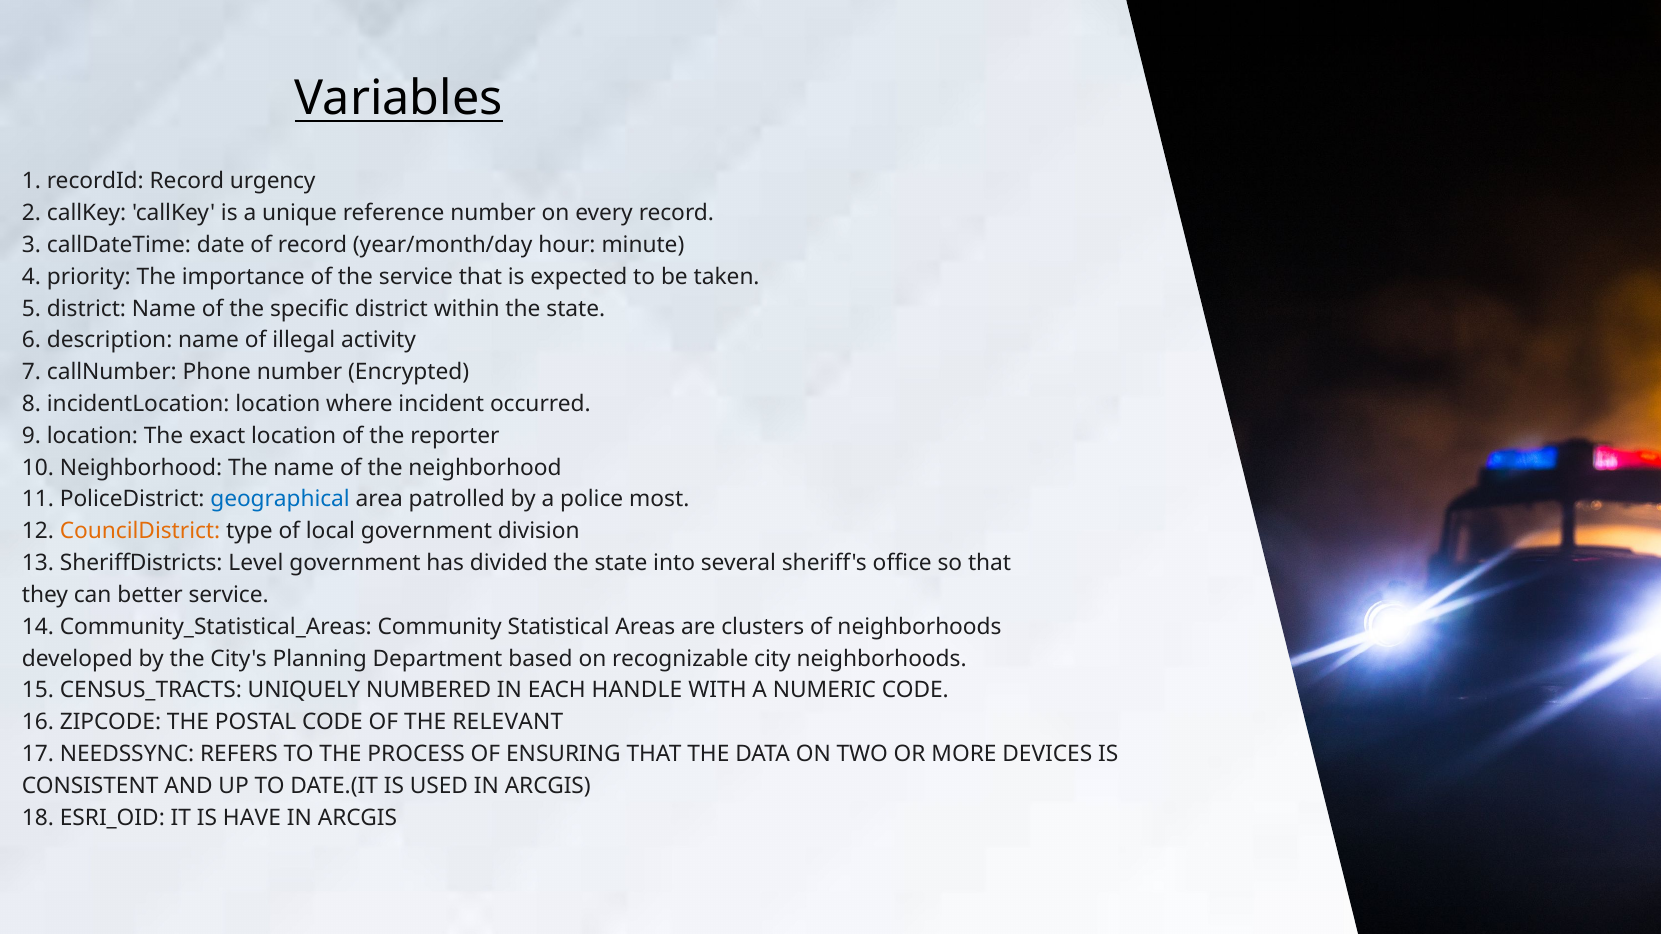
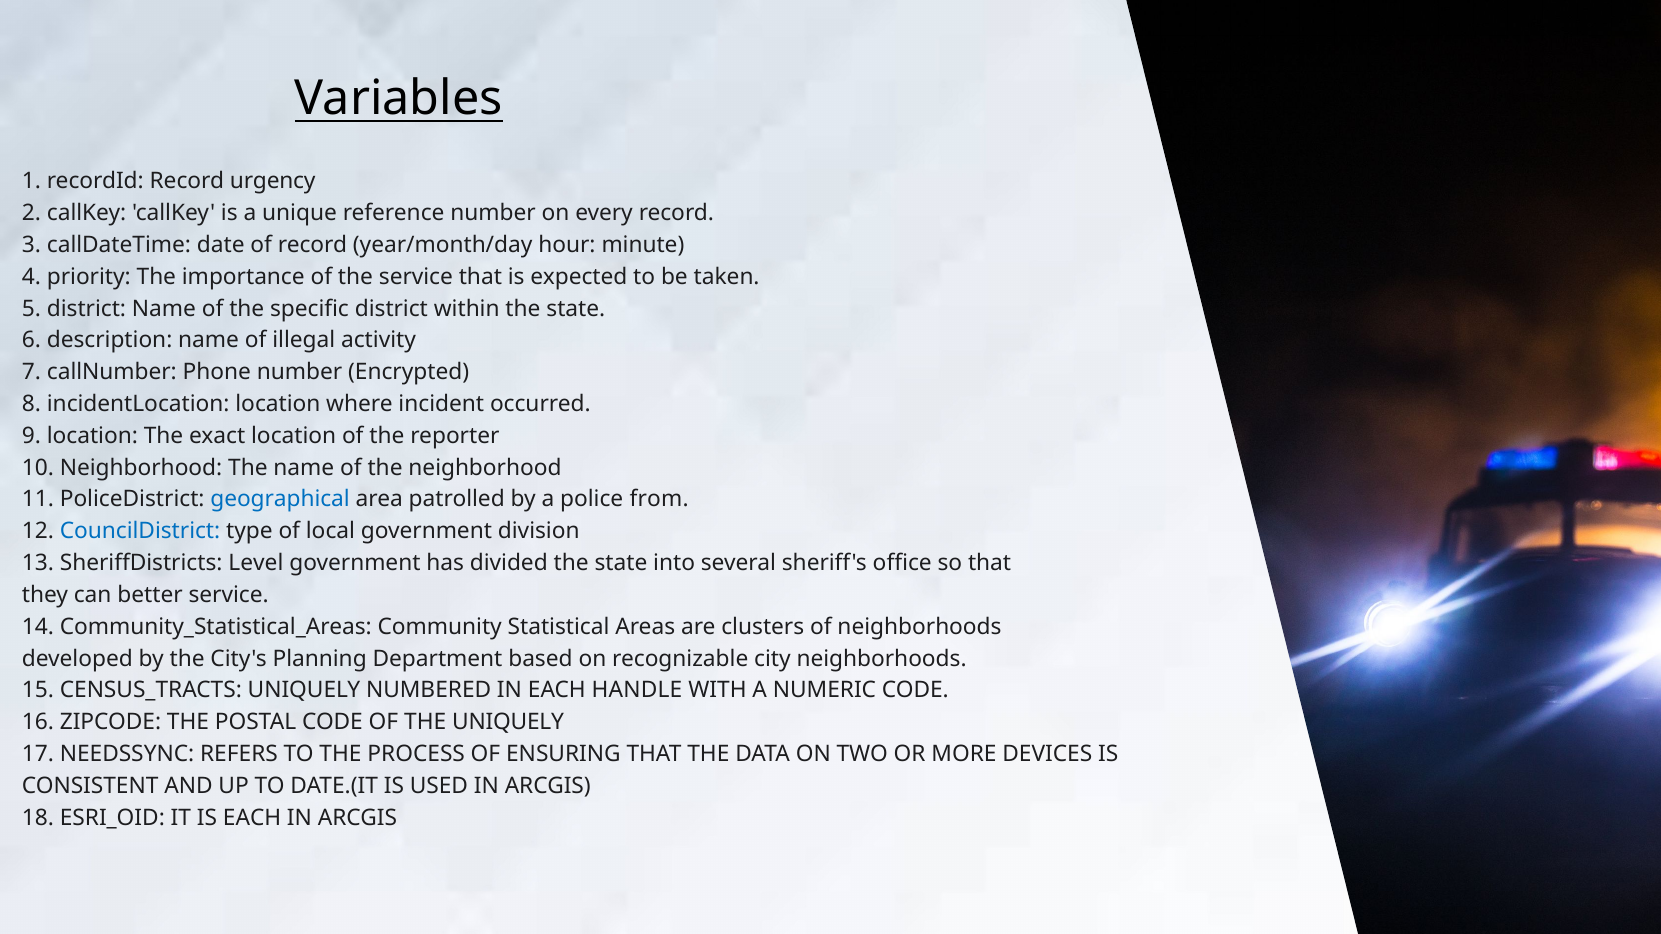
most: most -> from
CouncilDistrict colour: orange -> blue
THE RELEVANT: RELEVANT -> UNIQUELY
IS HAVE: HAVE -> EACH
